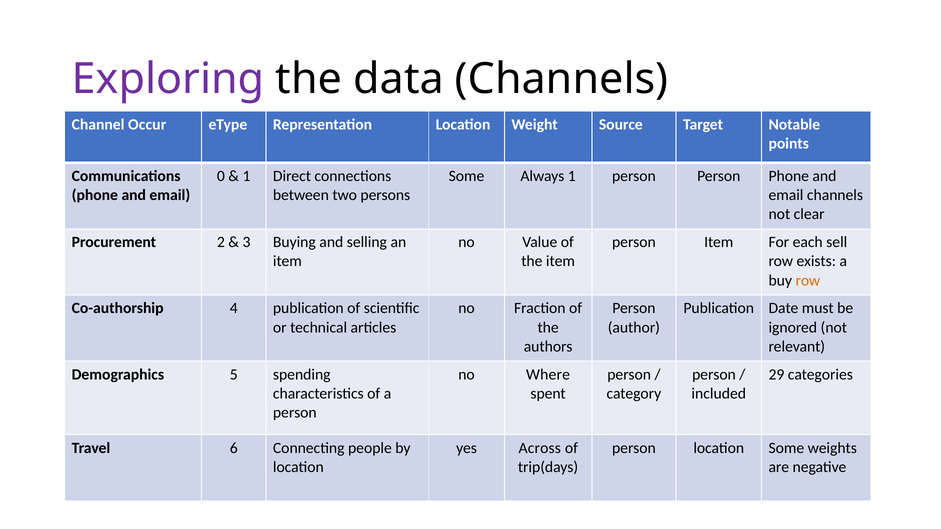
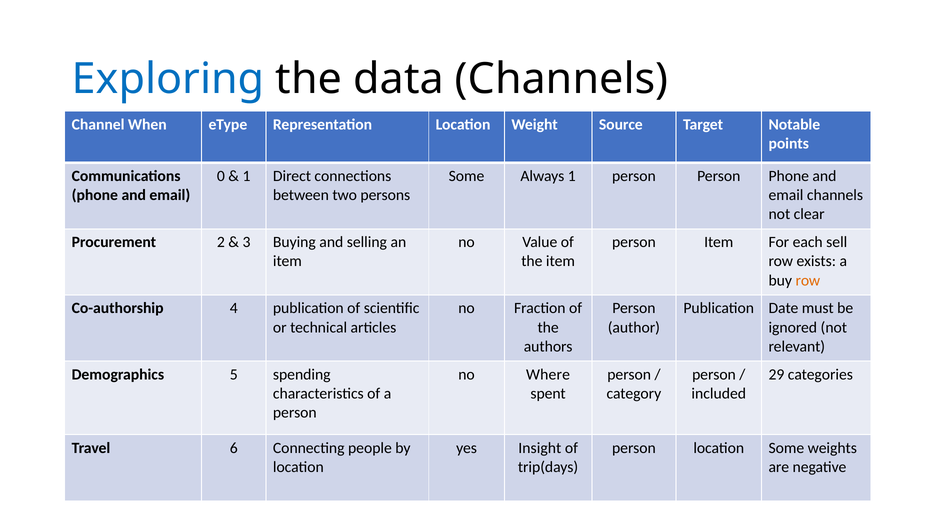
Exploring colour: purple -> blue
Occur: Occur -> When
Across: Across -> Insight
